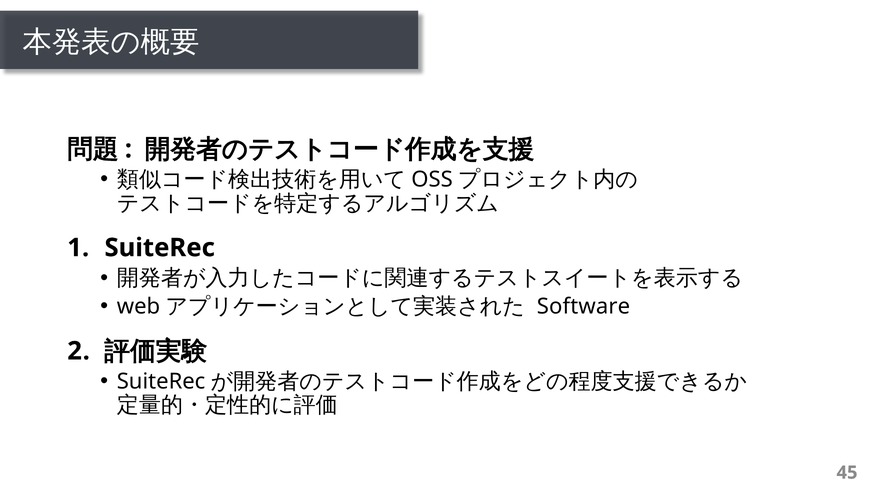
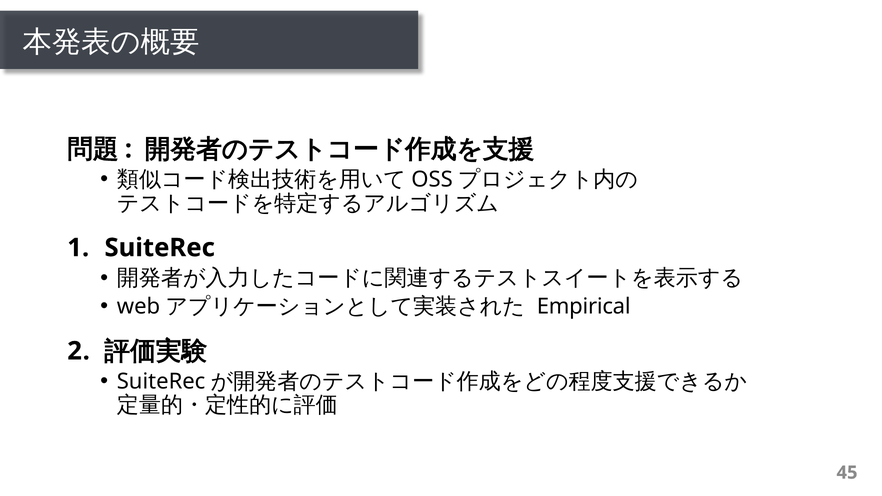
Software: Software -> Empirical
